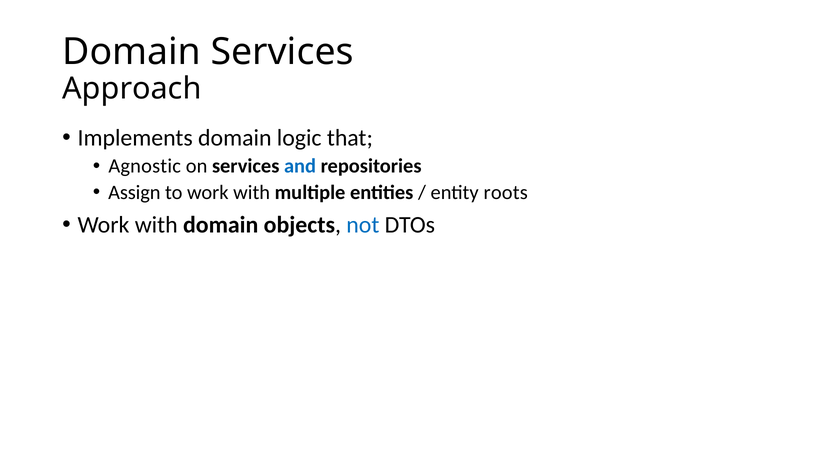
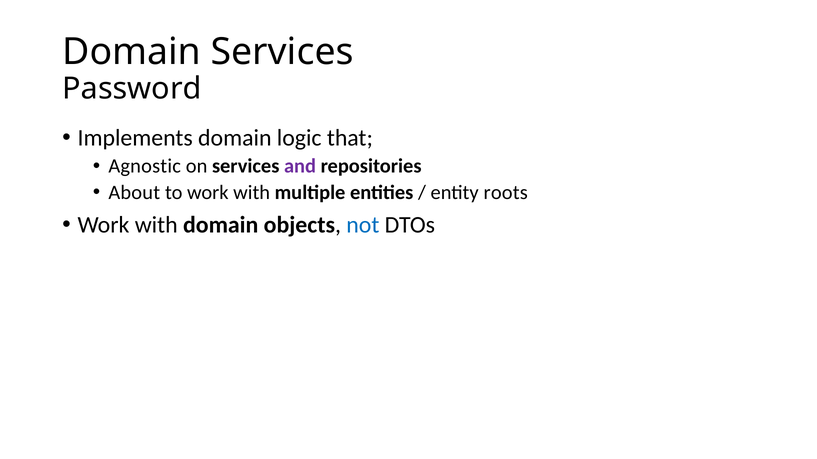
Approach: Approach -> Password
and colour: blue -> purple
Assign: Assign -> About
